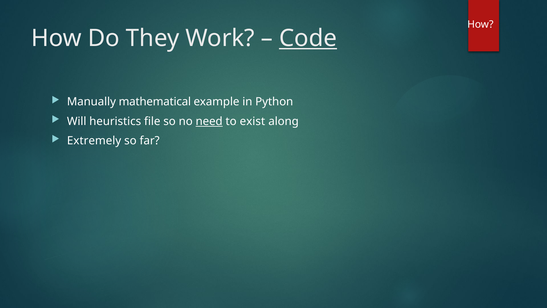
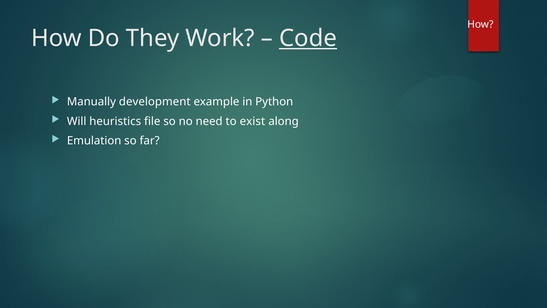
mathematical: mathematical -> development
need underline: present -> none
Extremely: Extremely -> Emulation
